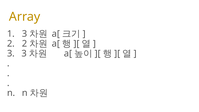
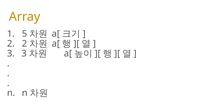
1 3: 3 -> 5
